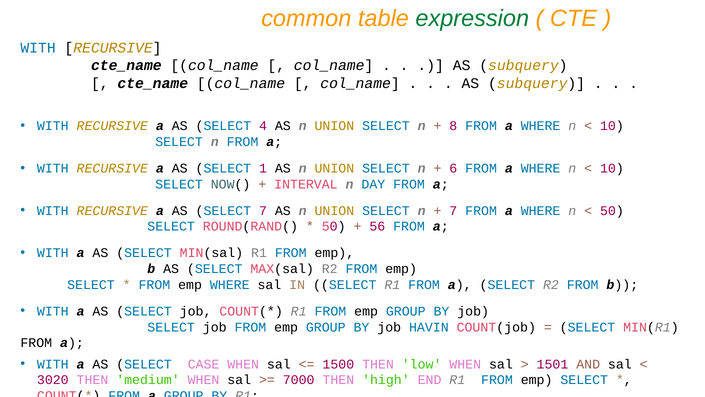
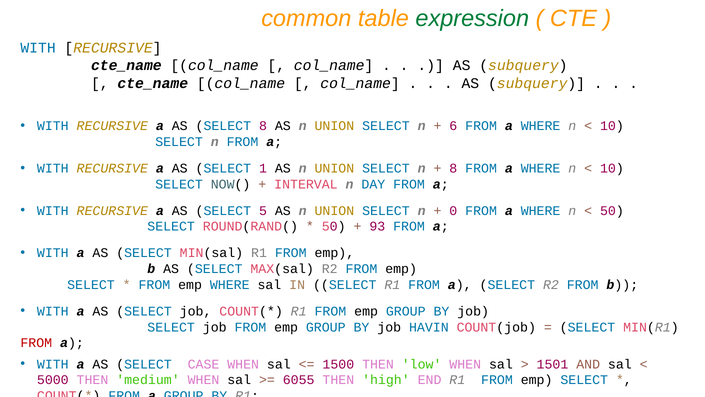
SELECT 4: 4 -> 8
8: 8 -> 6
6 at (453, 168): 6 -> 8
SELECT 7: 7 -> 5
7 at (453, 210): 7 -> 0
56: 56 -> 93
FROM at (36, 343) colour: black -> red
3020: 3020 -> 5000
7000: 7000 -> 6055
